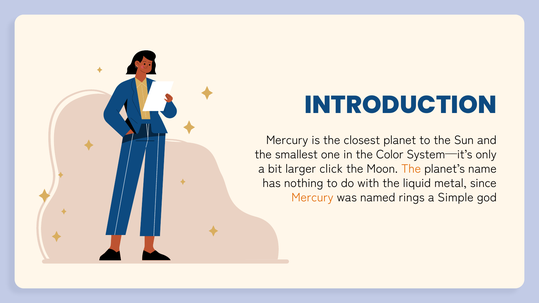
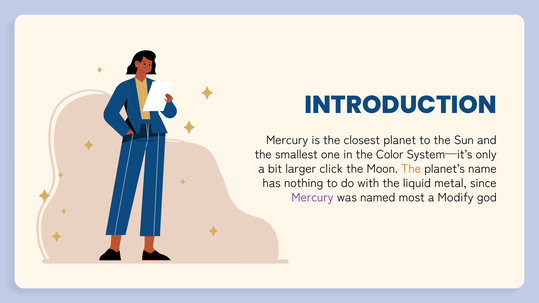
Mercury at (312, 198) colour: orange -> purple
rings: rings -> most
Simple: Simple -> Modify
